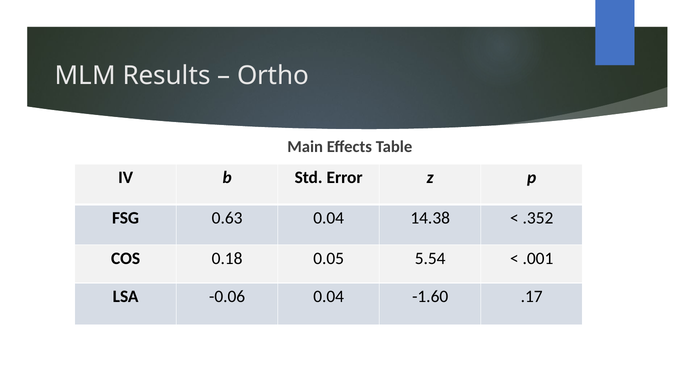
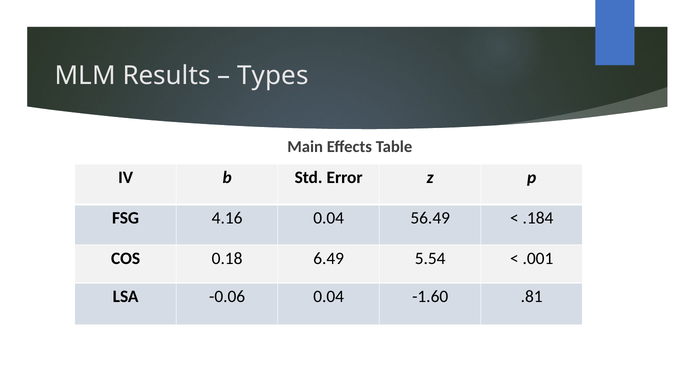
Ortho: Ortho -> Types
0.63: 0.63 -> 4.16
14.38: 14.38 -> 56.49
.352: .352 -> .184
0.05: 0.05 -> 6.49
.17: .17 -> .81
